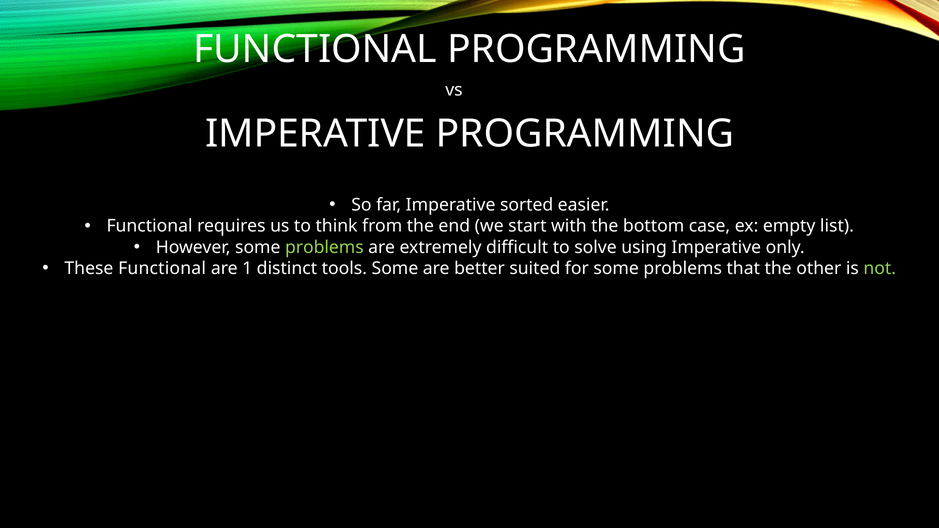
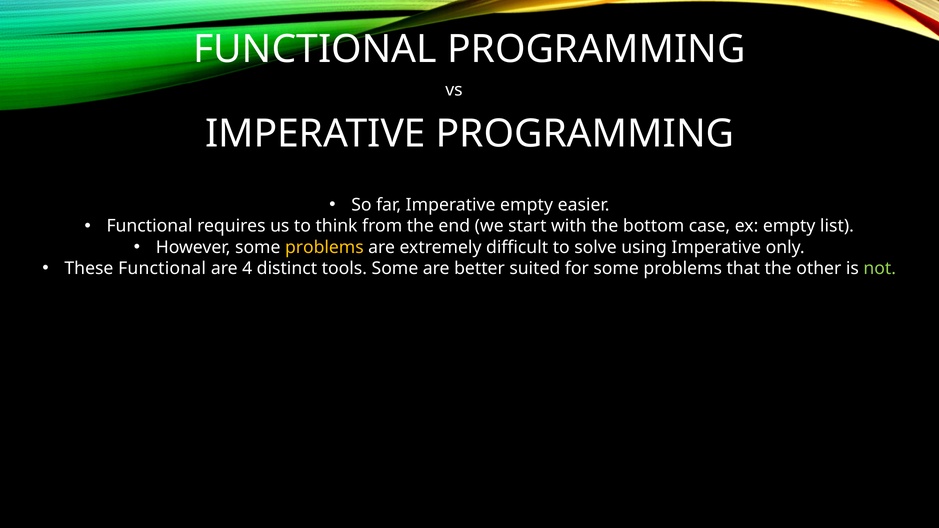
Imperative sorted: sorted -> empty
problems at (324, 247) colour: light green -> yellow
1: 1 -> 4
